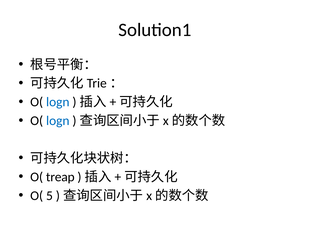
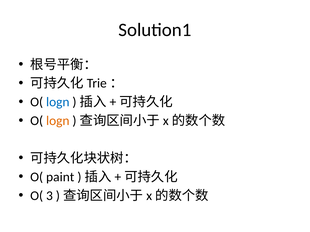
logn at (58, 121) colour: blue -> orange
treap: treap -> paint
5: 5 -> 3
